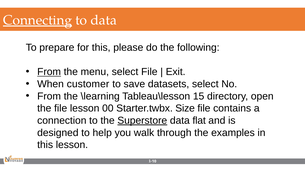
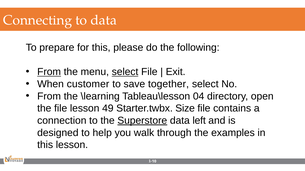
Connecting underline: present -> none
select at (125, 72) underline: none -> present
datasets: datasets -> together
15: 15 -> 04
00: 00 -> 49
flat: flat -> left
